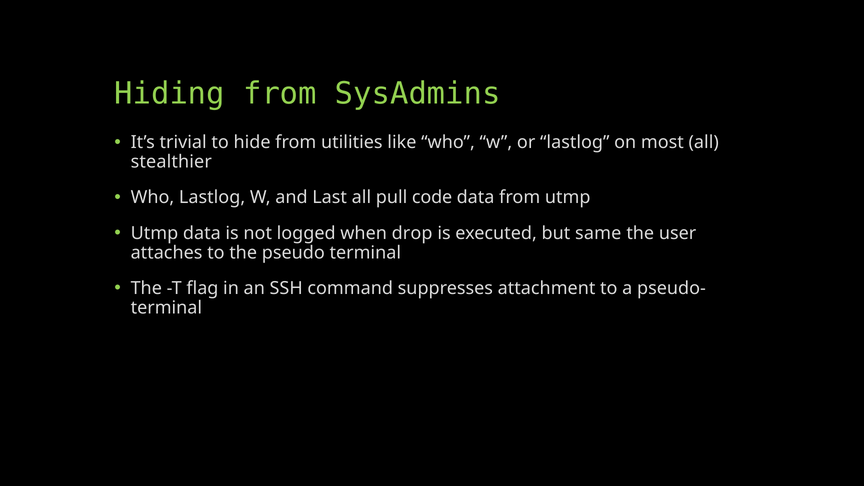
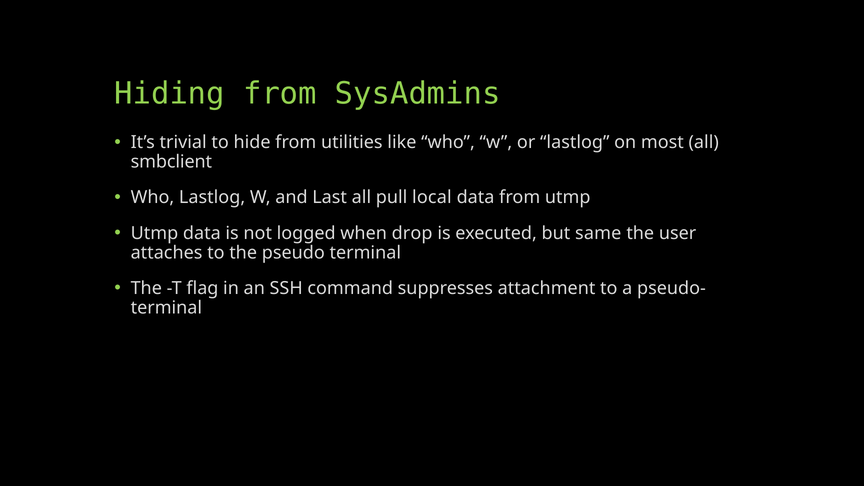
stealthier: stealthier -> smbclient
code: code -> local
